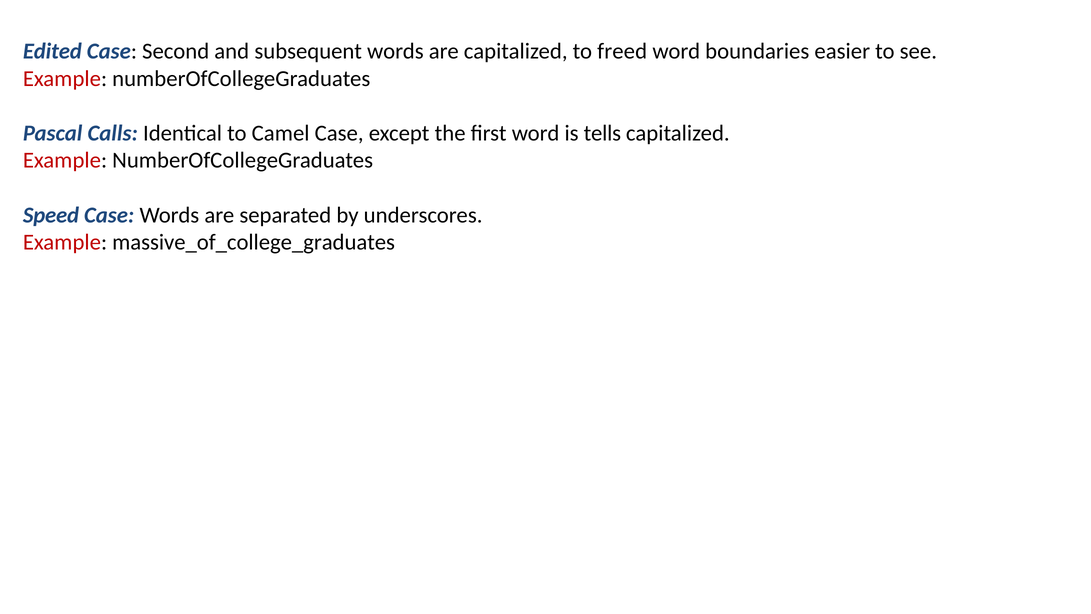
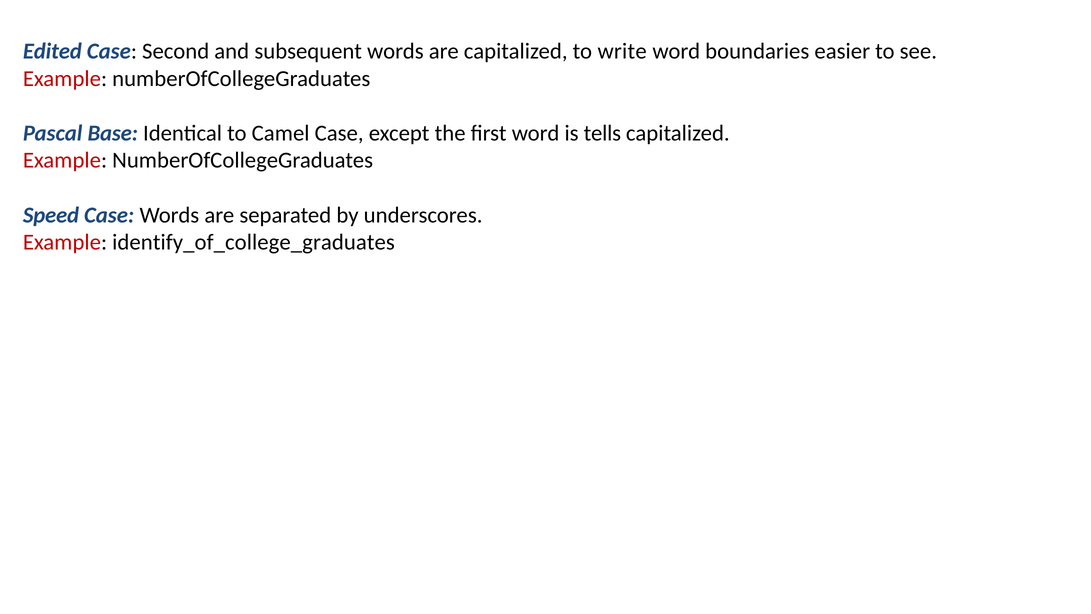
freed: freed -> write
Calls: Calls -> Base
massive_of_college_graduates: massive_of_college_graduates -> identify_of_college_graduates
